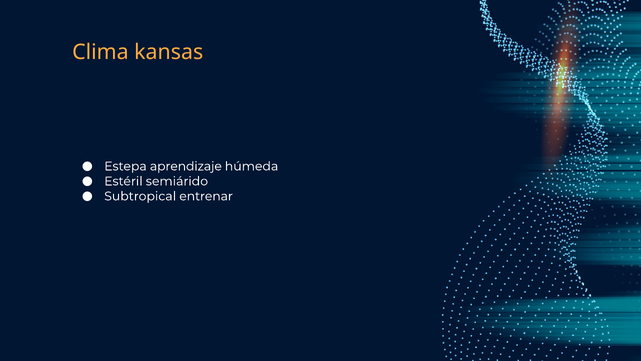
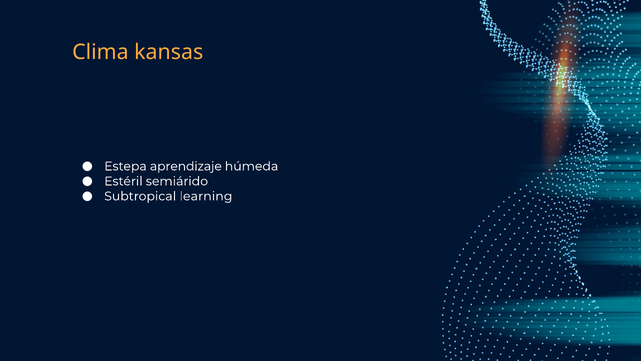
entrenar: entrenar -> learning
